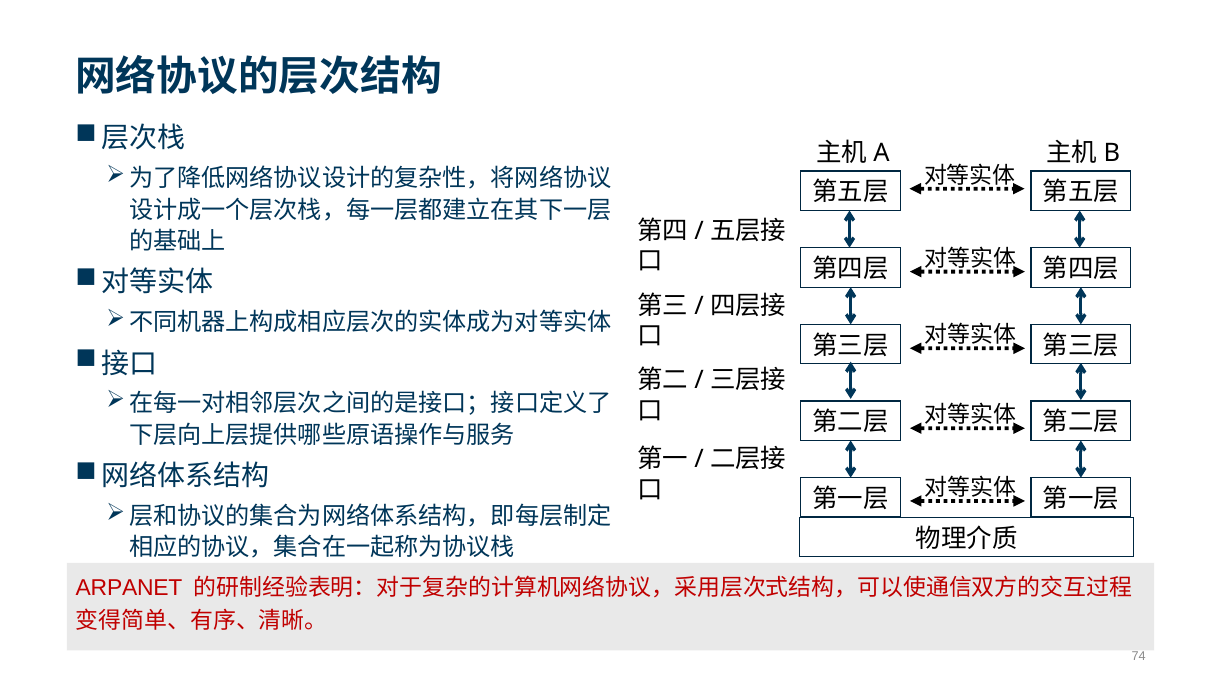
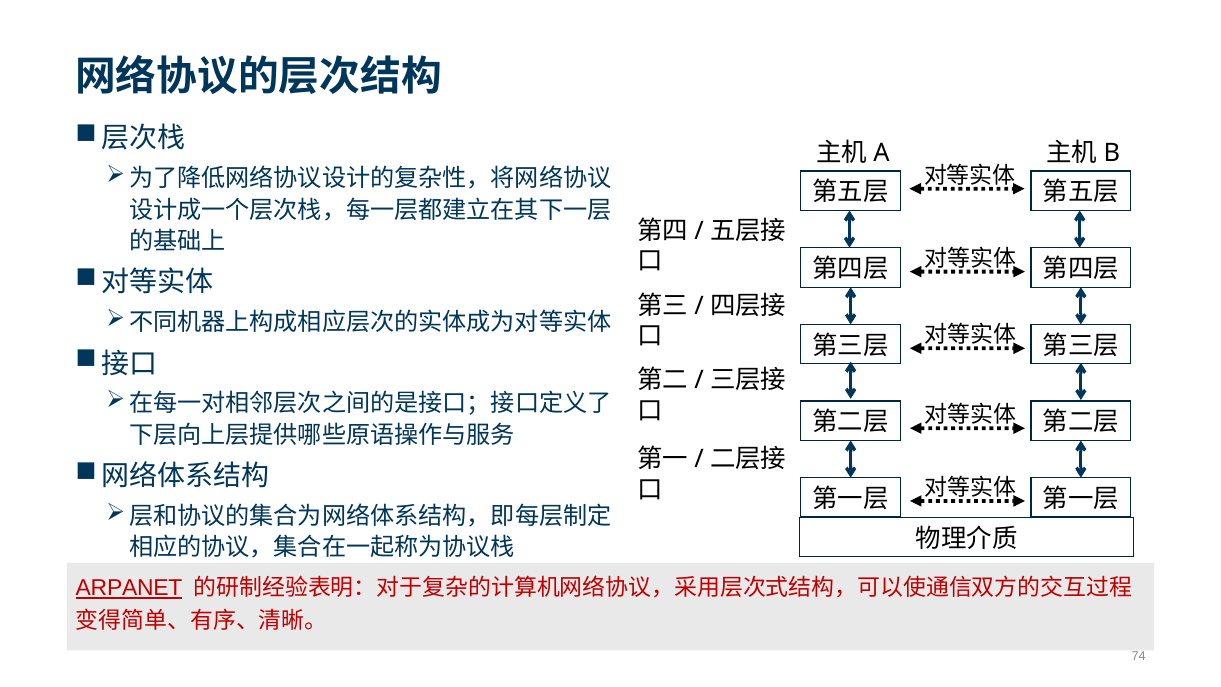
ARPANET underline: none -> present
